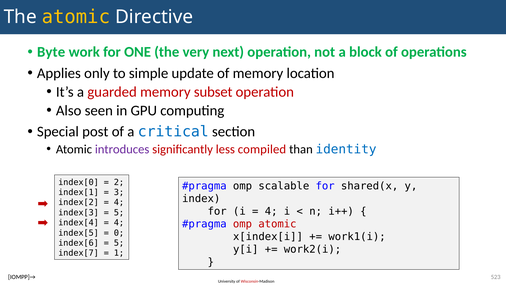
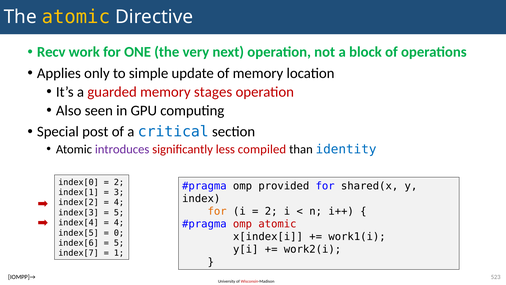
Byte: Byte -> Recv
subset: subset -> stages
scalable: scalable -> provided
for at (217, 211) colour: black -> orange
4 at (271, 211): 4 -> 2
